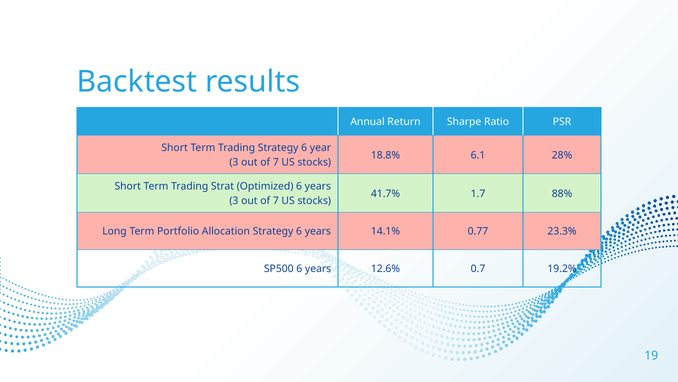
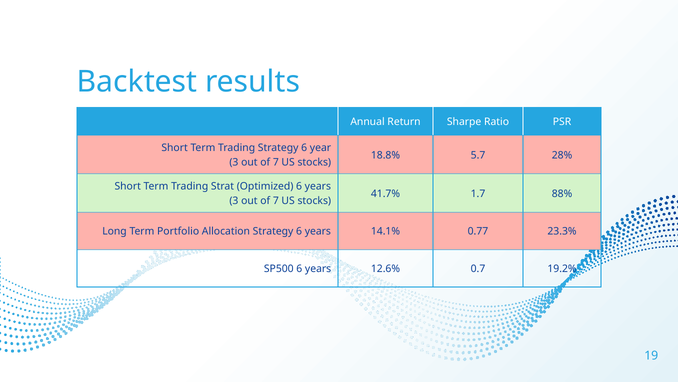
6.1: 6.1 -> 5.7
